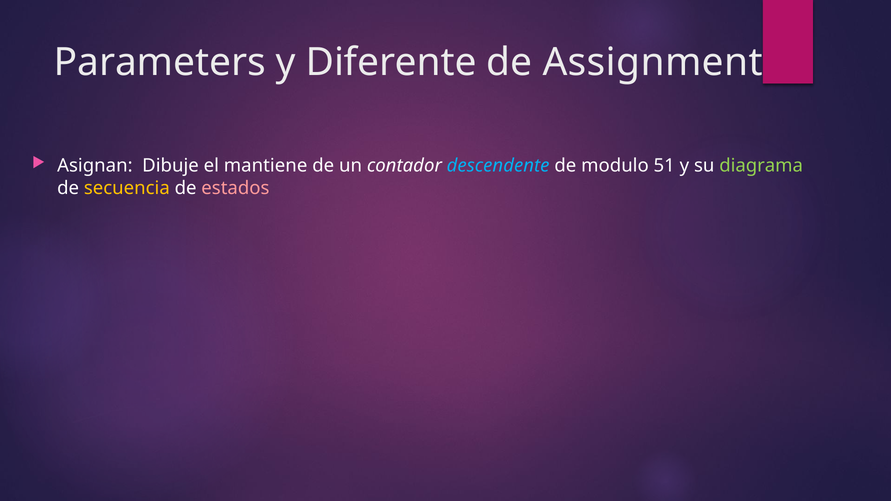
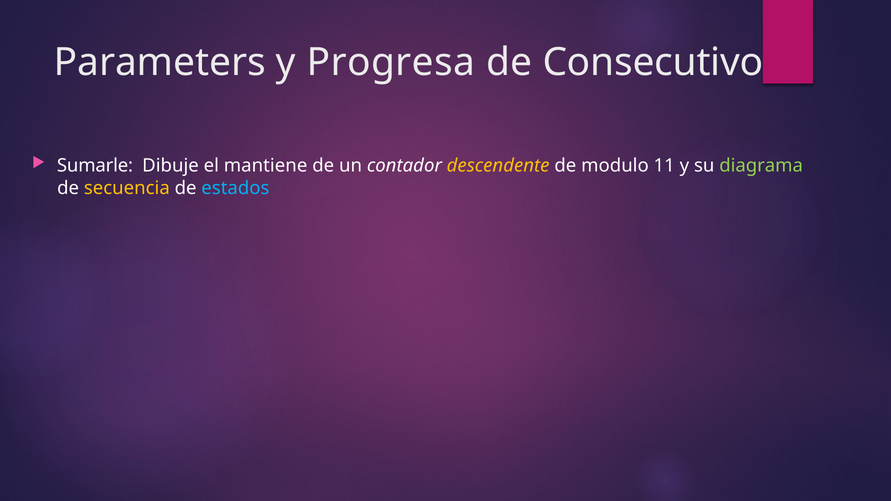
Diferente: Diferente -> Progresa
Assignment: Assignment -> Consecutivo
Asignan: Asignan -> Sumarle
descendente colour: light blue -> yellow
51: 51 -> 11
estados colour: pink -> light blue
